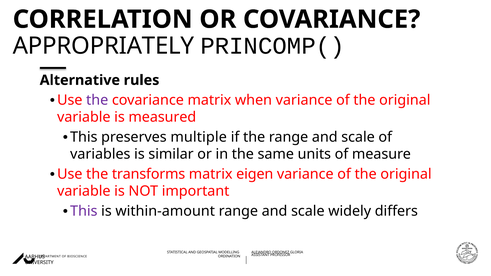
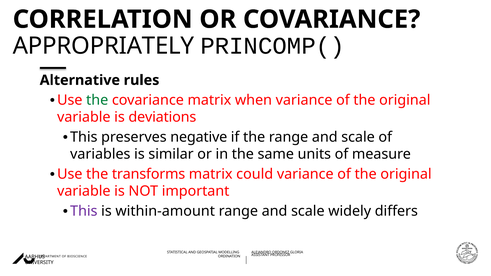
the at (97, 100) colour: purple -> green
measured: measured -> deviations
multiple: multiple -> negative
eigen: eigen -> could
